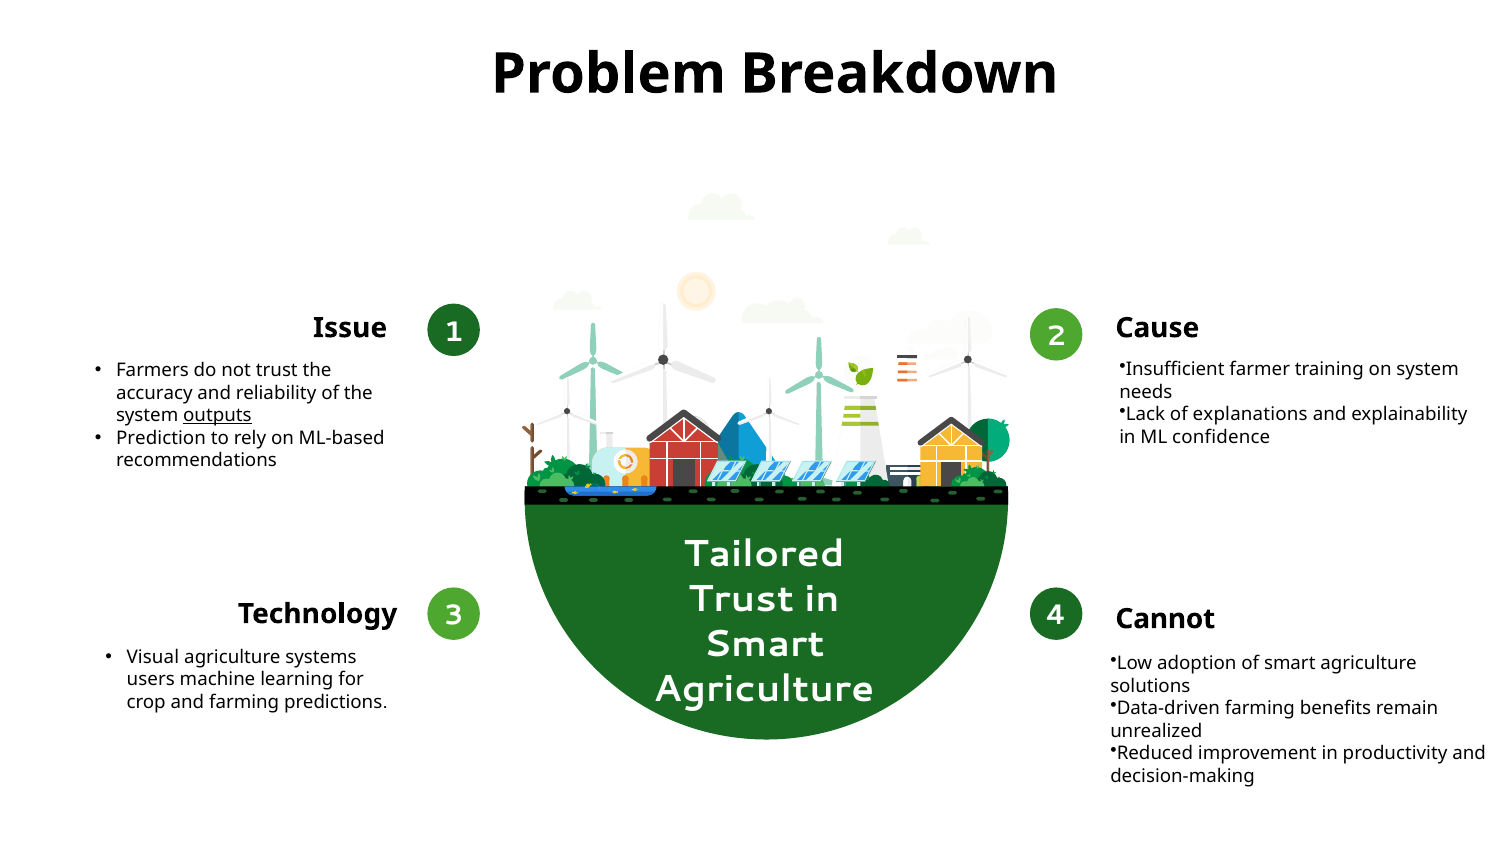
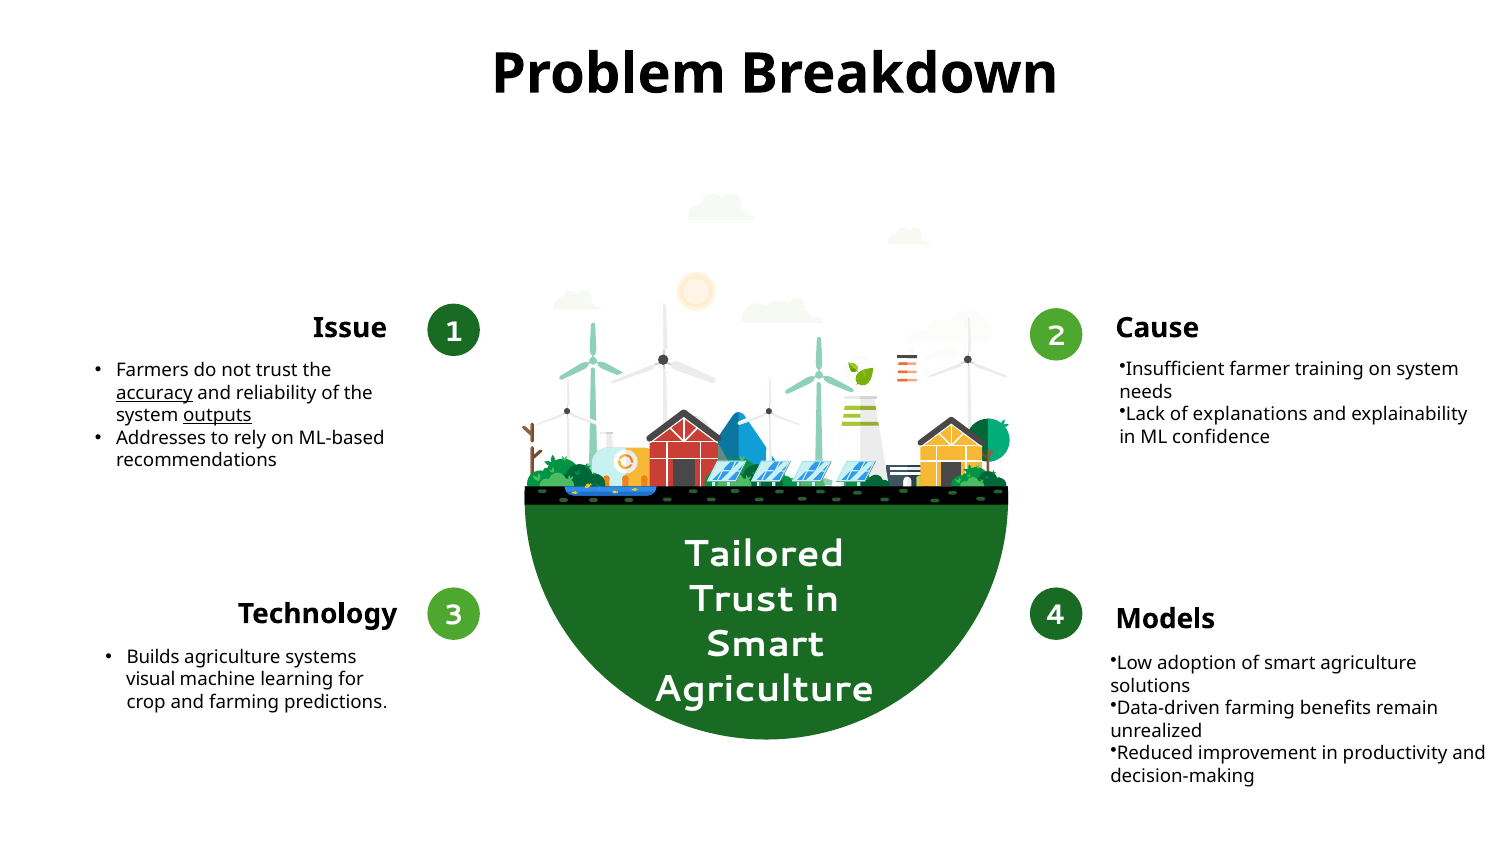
accuracy underline: none -> present
Prediction: Prediction -> Addresses
Cannot: Cannot -> Models
Visual: Visual -> Builds
users: users -> visual
